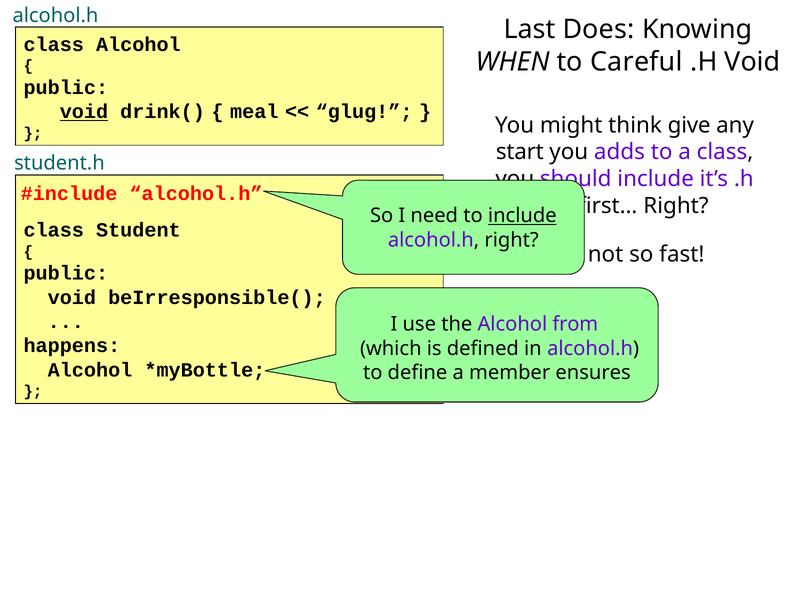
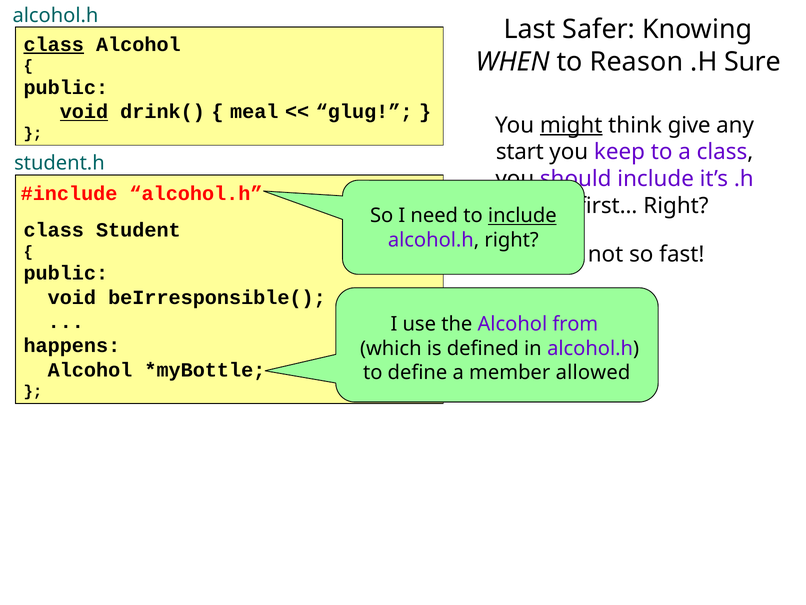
Does: Does -> Safer
class at (54, 45) underline: none -> present
Careful: Careful -> Reason
.H Void: Void -> Sure
might underline: none -> present
adds: adds -> keep
ensures: ensures -> allowed
